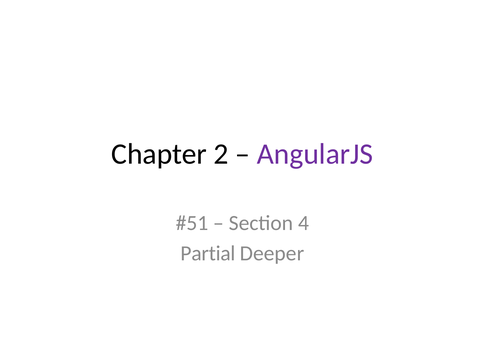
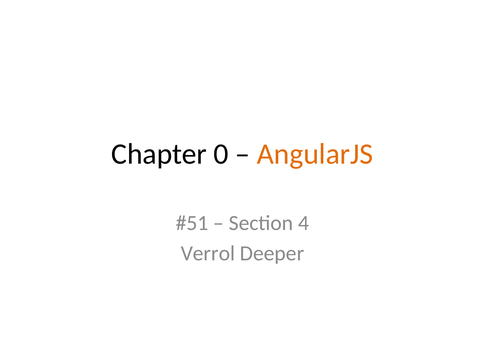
2: 2 -> 0
AngularJS colour: purple -> orange
Partial: Partial -> Verrol
